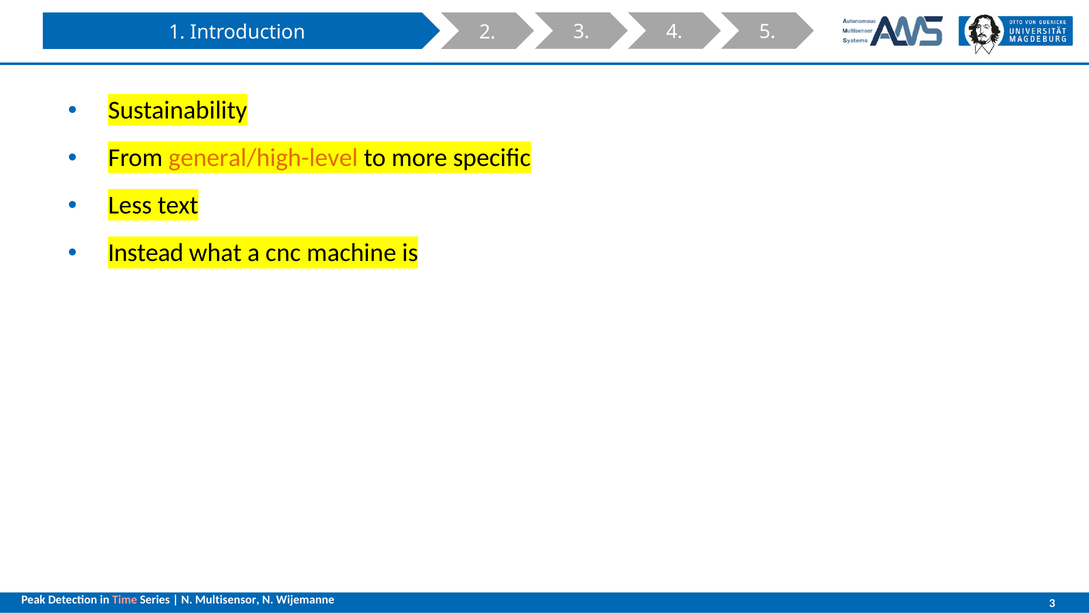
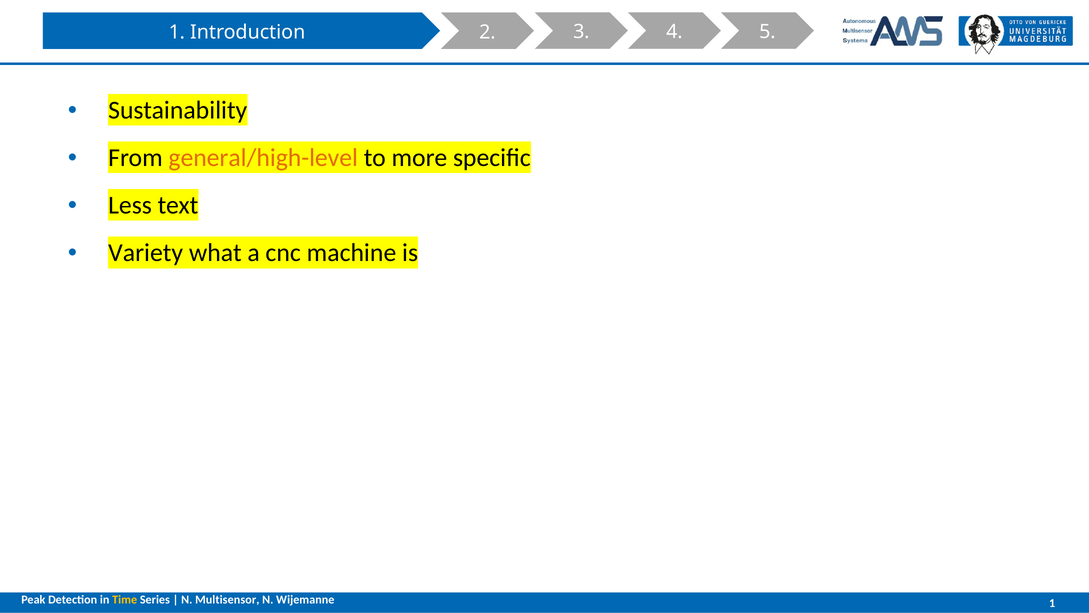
Instead: Instead -> Variety
Time colour: pink -> yellow
Wijemanne 3: 3 -> 1
